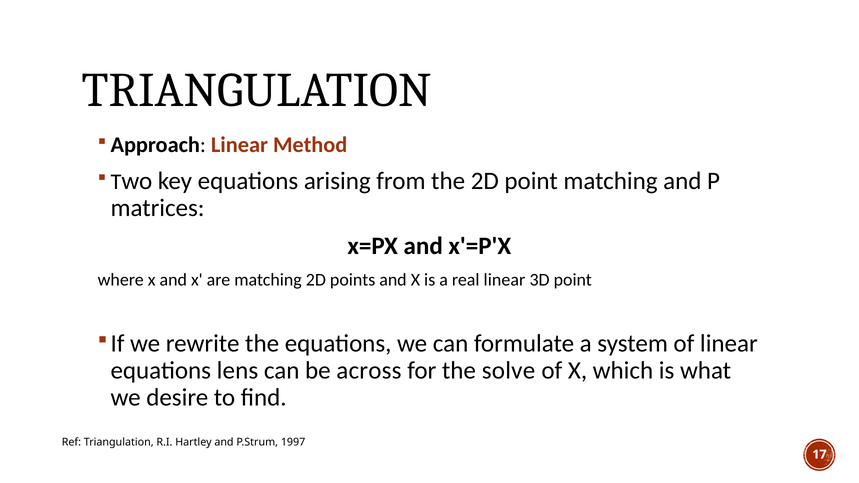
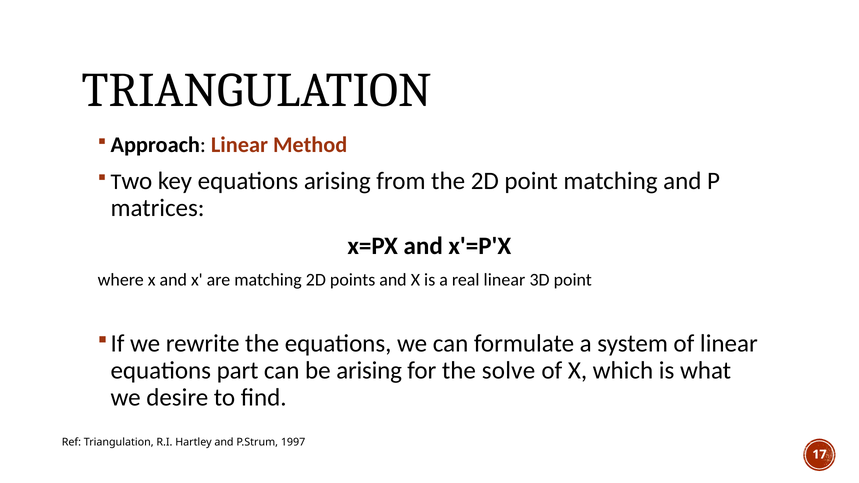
lens: lens -> part
be across: across -> arising
